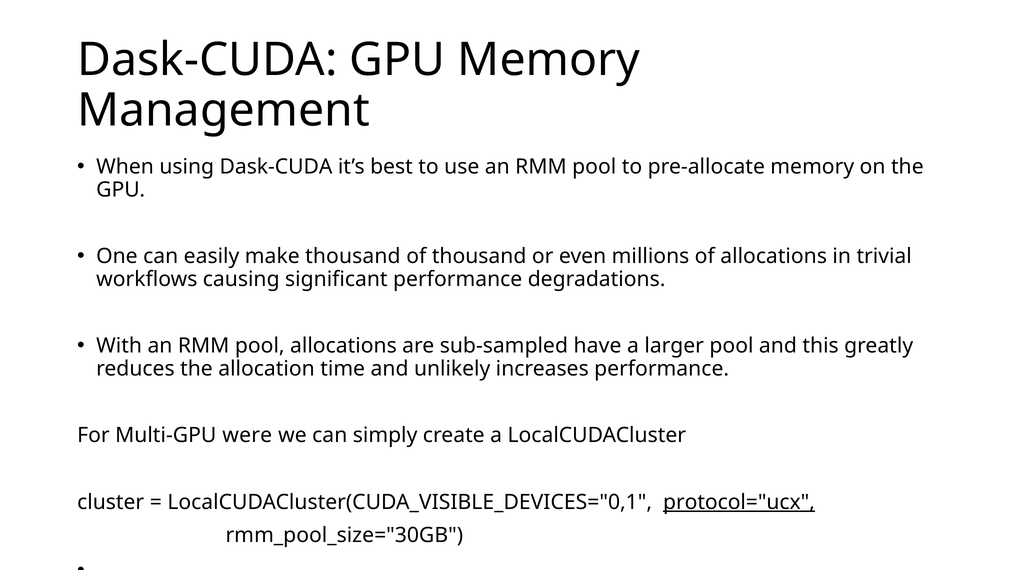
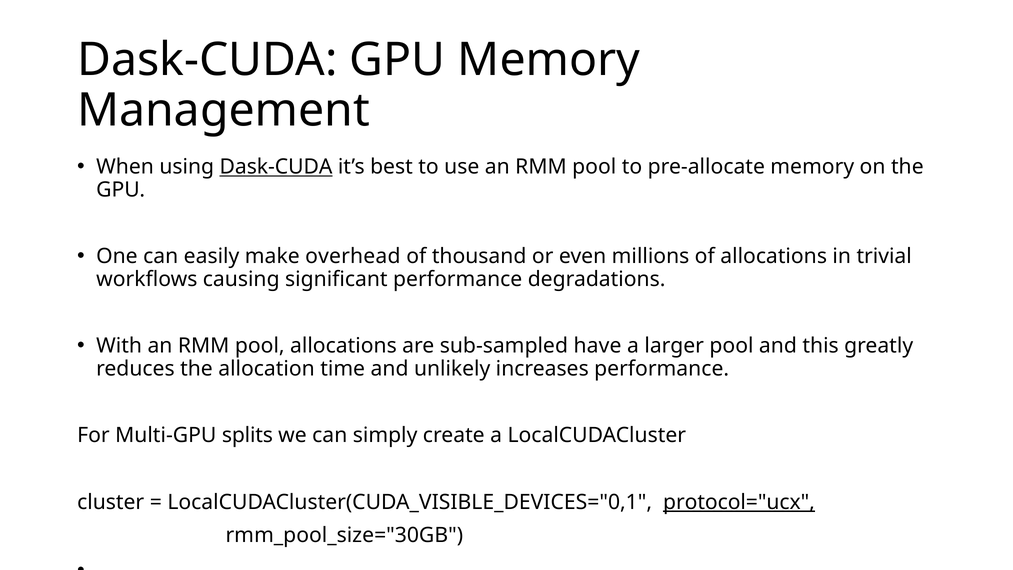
Dask-CUDA at (276, 167) underline: none -> present
make thousand: thousand -> overhead
were: were -> splits
